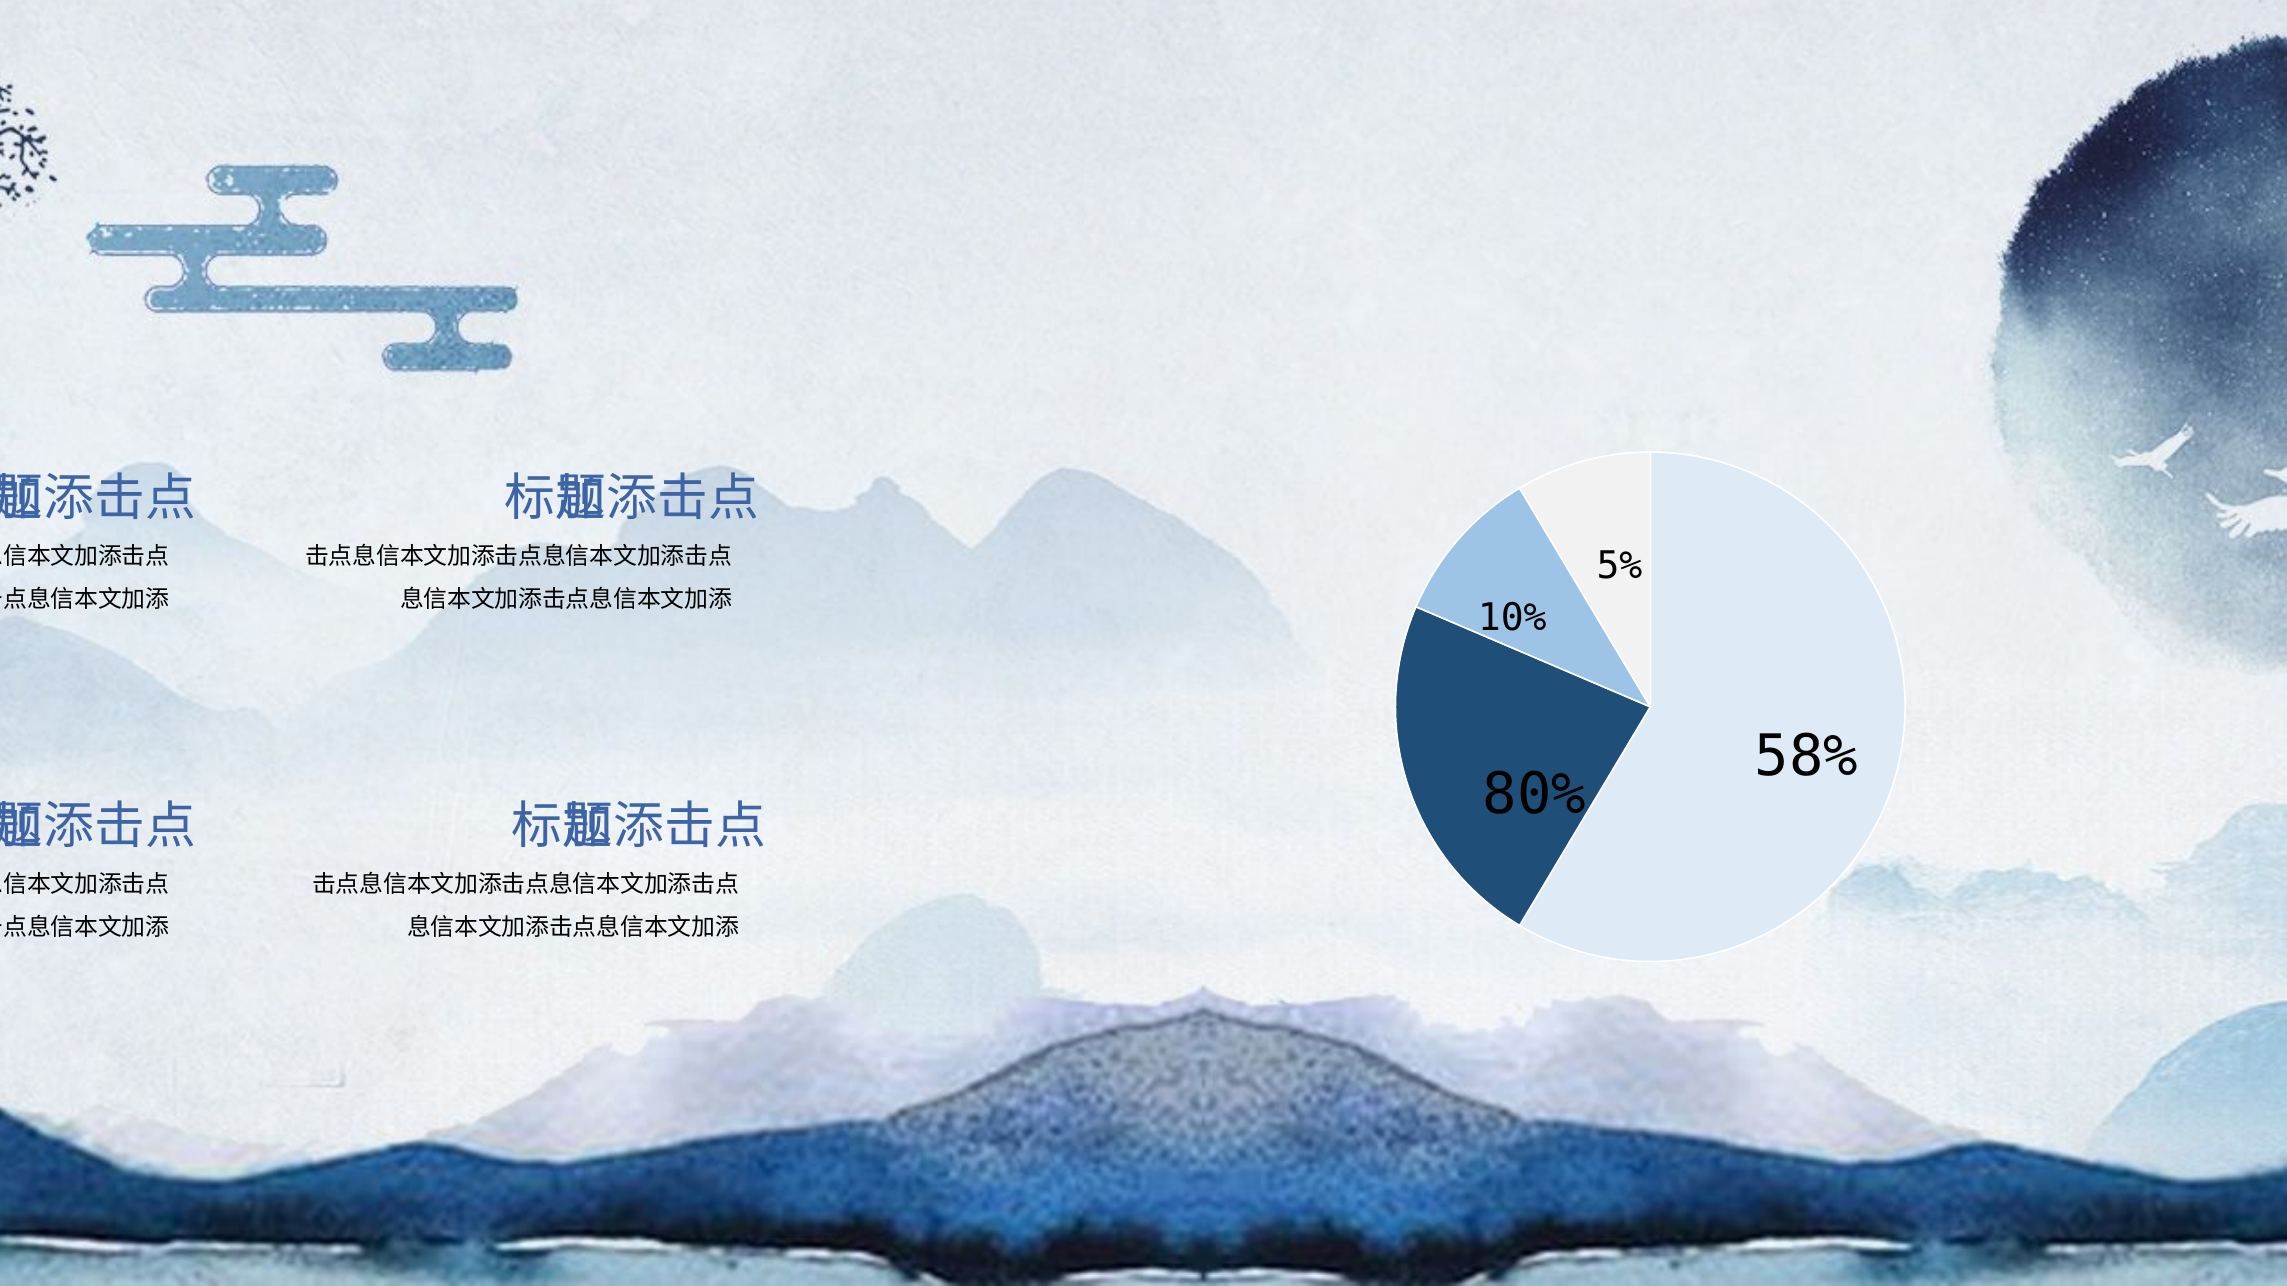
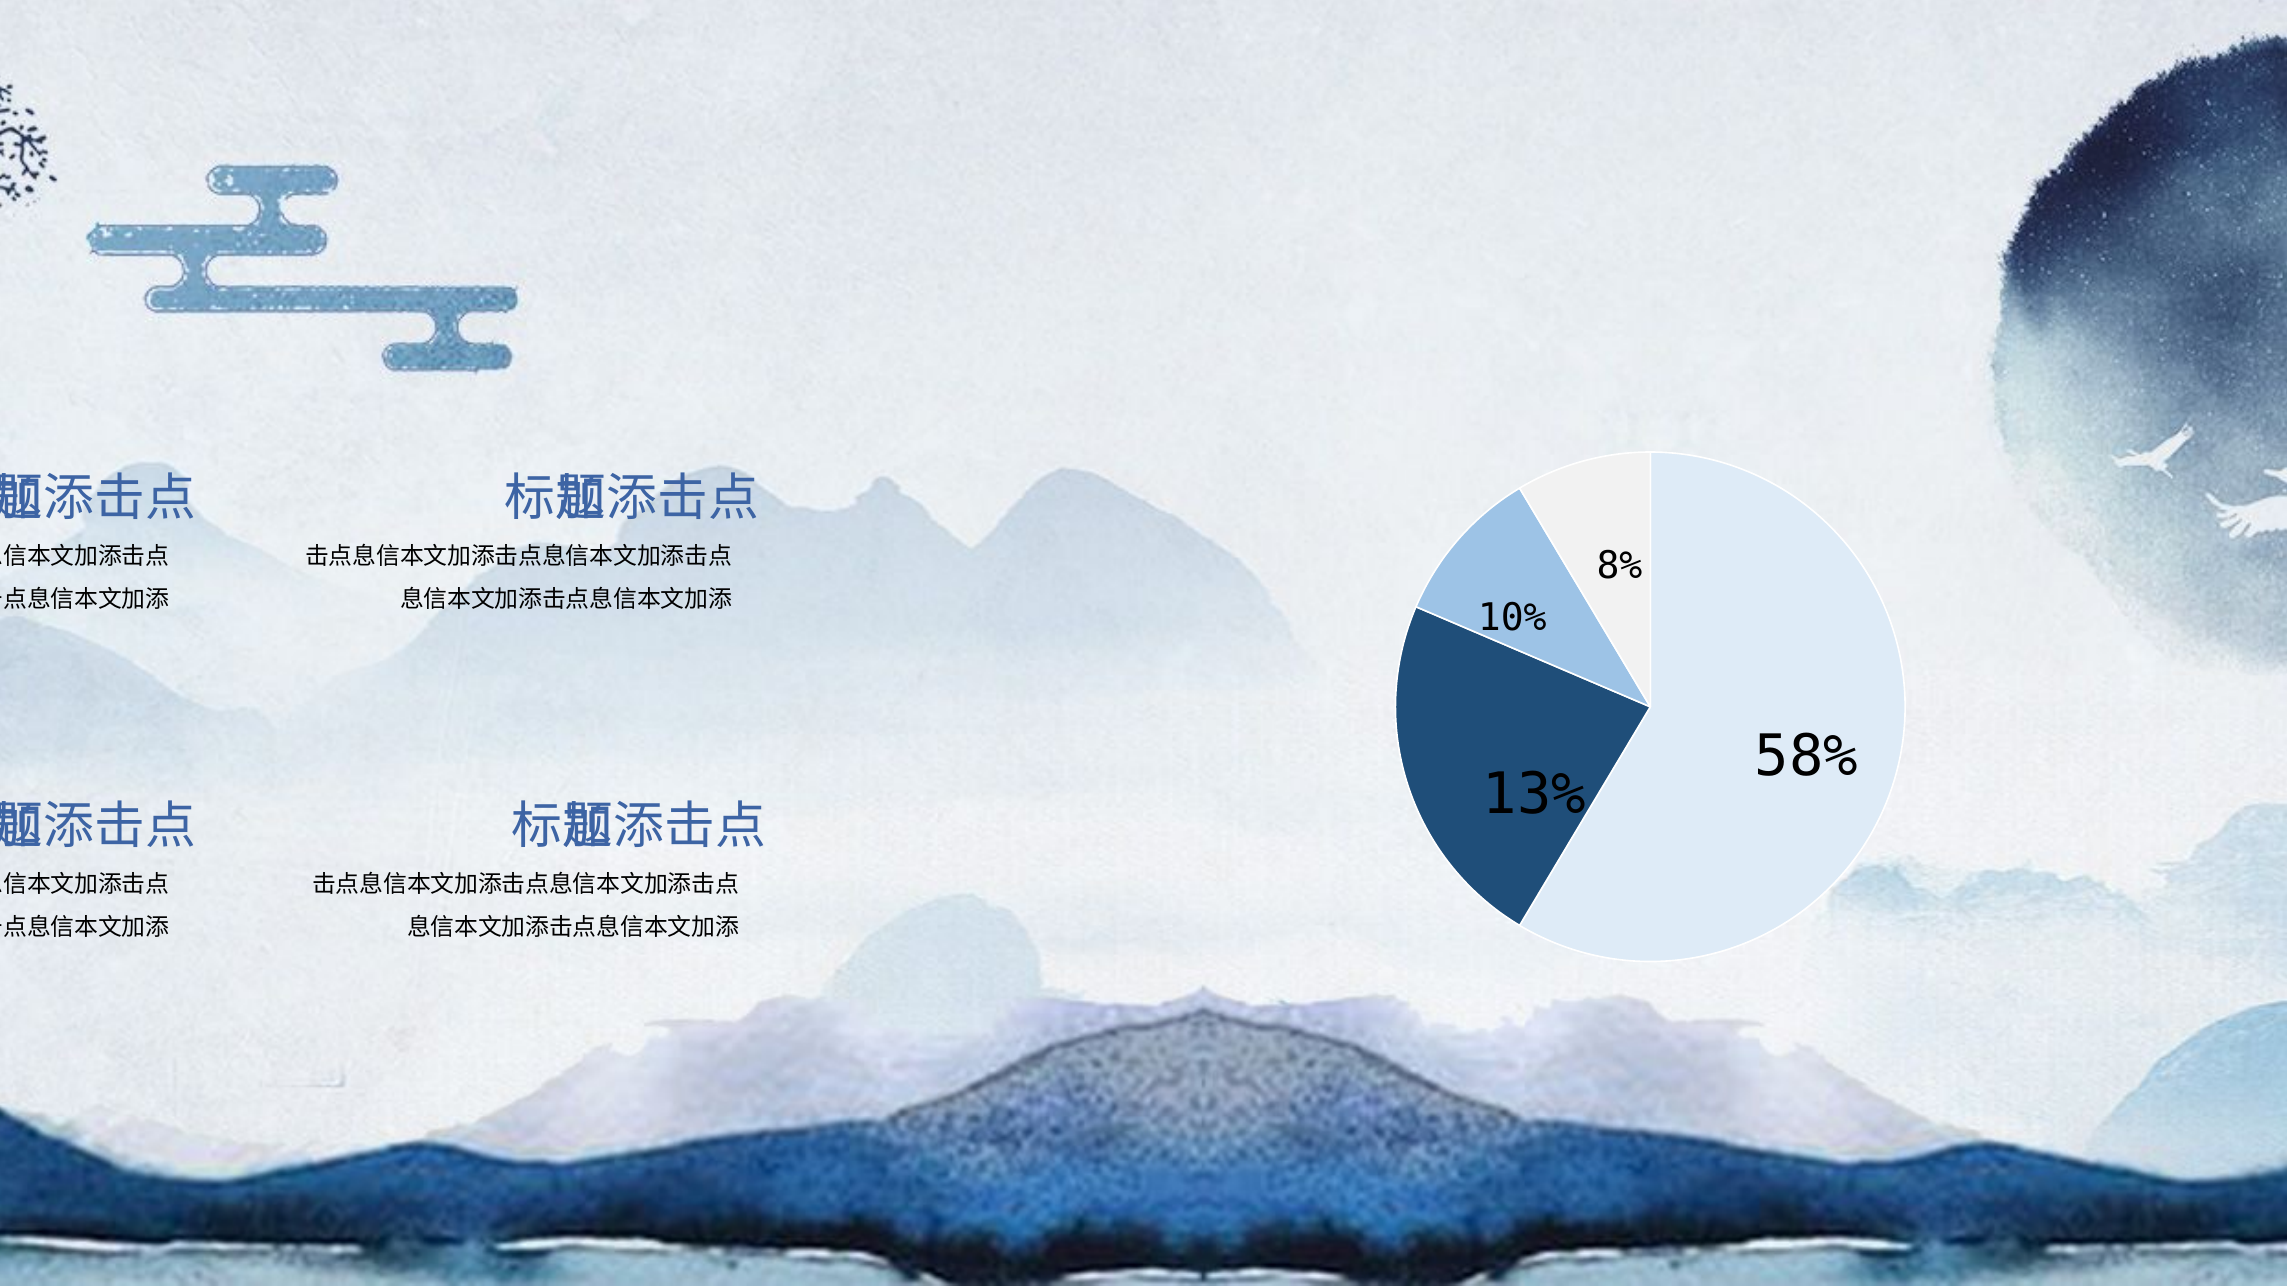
5%: 5% -> 8%
80%: 80% -> 13%
